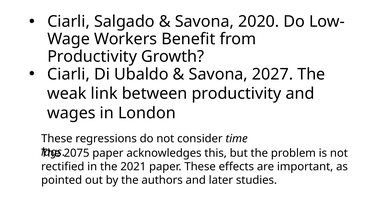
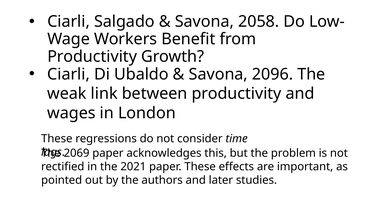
2020: 2020 -> 2058
2027: 2027 -> 2096
2075: 2075 -> 2069
